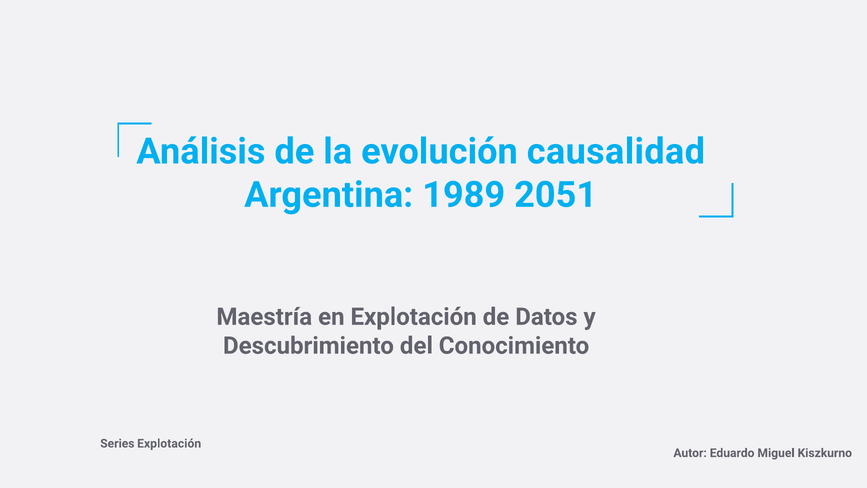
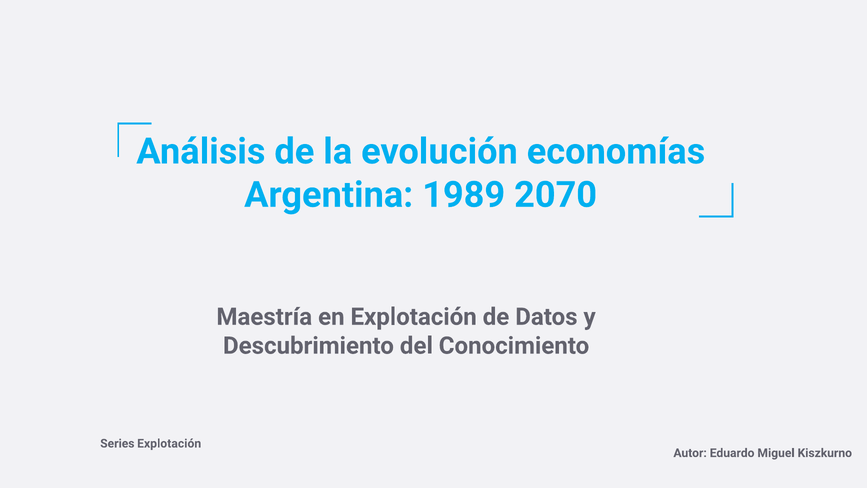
causalidad: causalidad -> economías
2051: 2051 -> 2070
